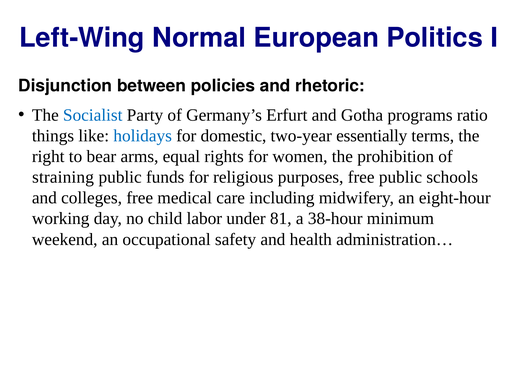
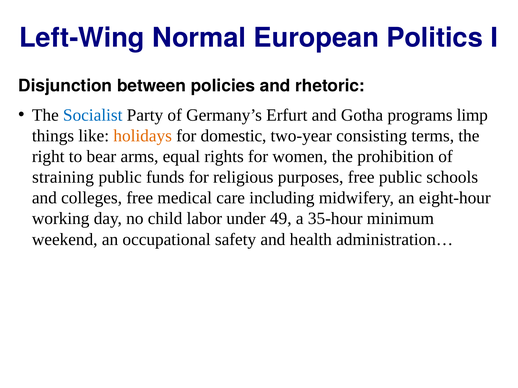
ratio: ratio -> limp
holidays colour: blue -> orange
essentially: essentially -> consisting
81: 81 -> 49
38-hour: 38-hour -> 35-hour
